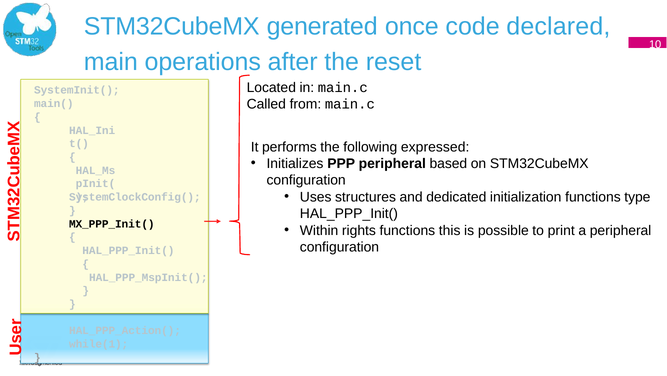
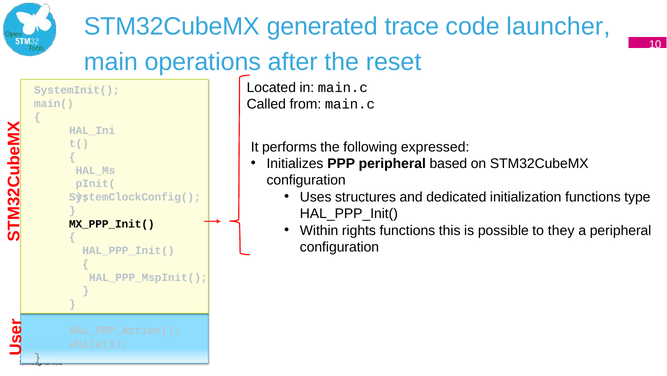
once: once -> trace
declared: declared -> launcher
print: print -> they
